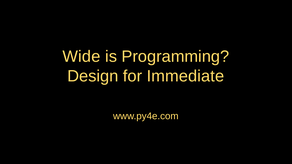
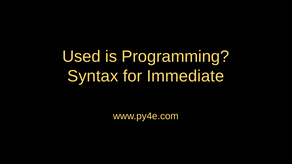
Wide: Wide -> Used
Design: Design -> Syntax
